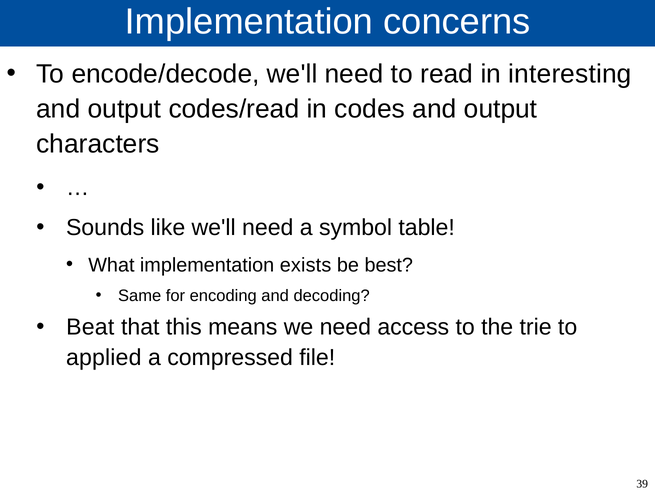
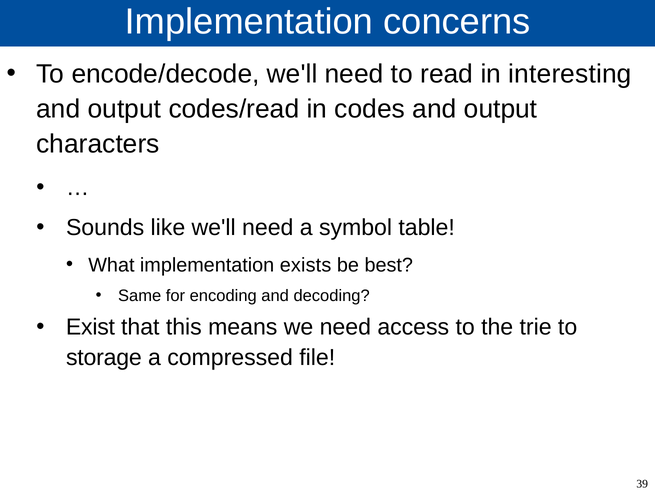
Beat: Beat -> Exist
applied: applied -> storage
